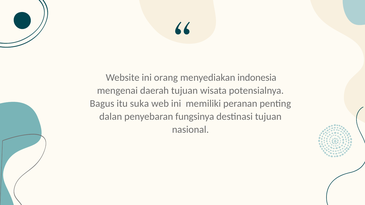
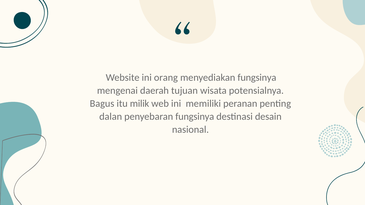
menyediakan indonesia: indonesia -> fungsinya
suka: suka -> milik
destinasi tujuan: tujuan -> desain
